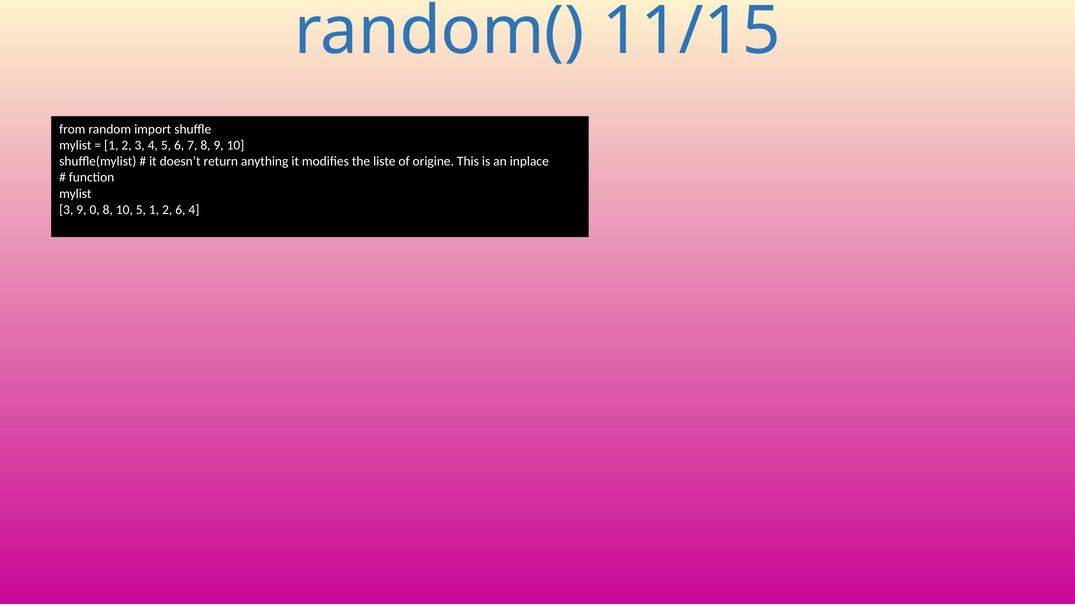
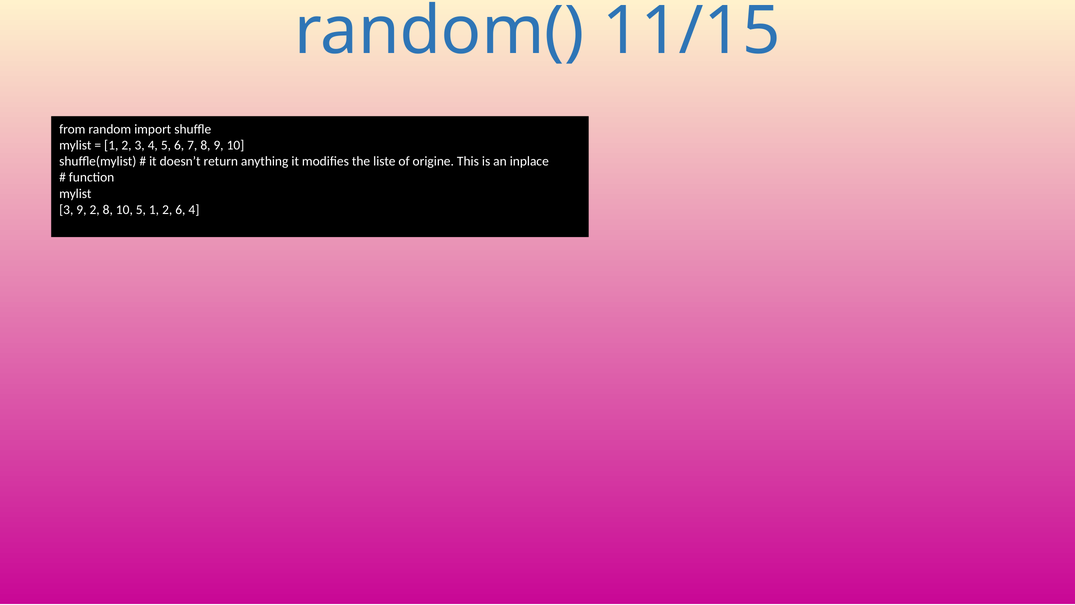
9 0: 0 -> 2
